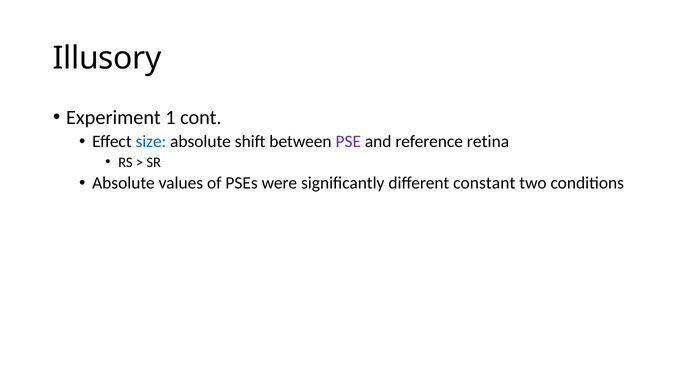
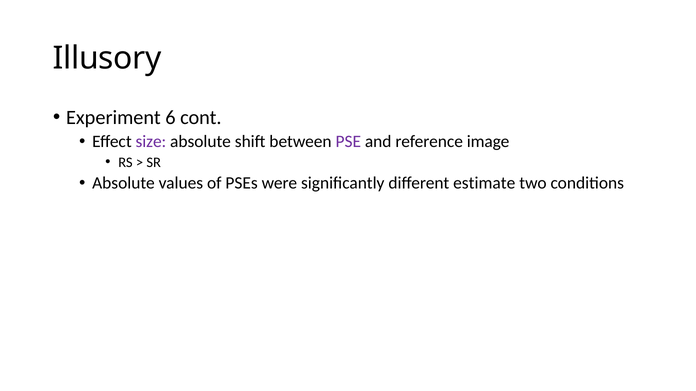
1: 1 -> 6
size colour: blue -> purple
retina: retina -> image
constant: constant -> estimate
